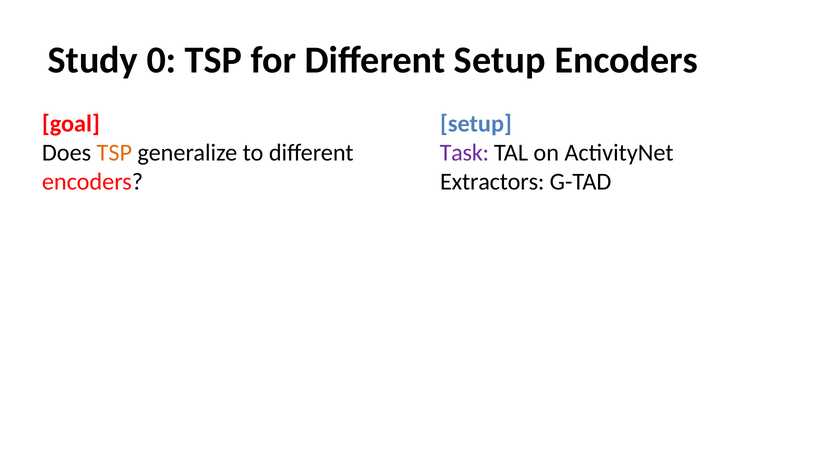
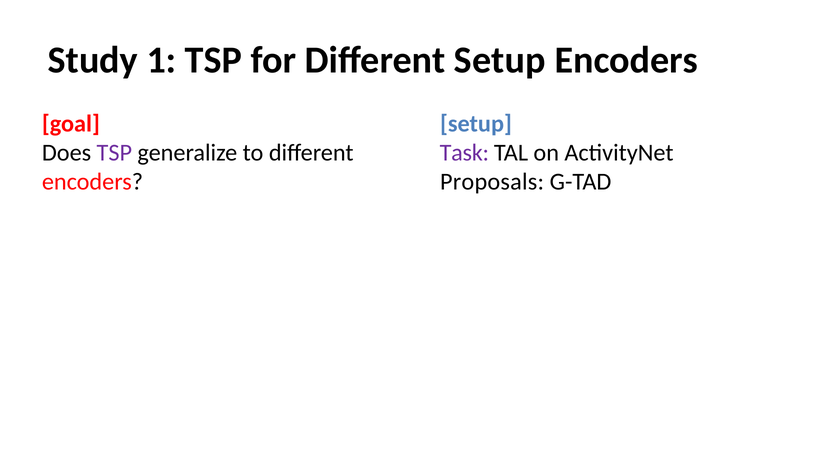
0: 0 -> 1
TSP at (114, 153) colour: orange -> purple
Extractors: Extractors -> Proposals
